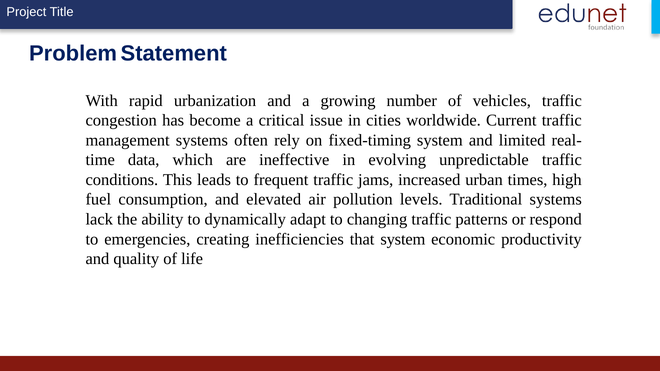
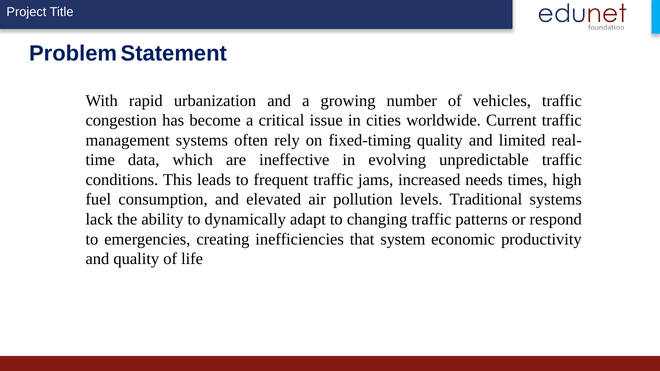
fixed-timing system: system -> quality
urban: urban -> needs
